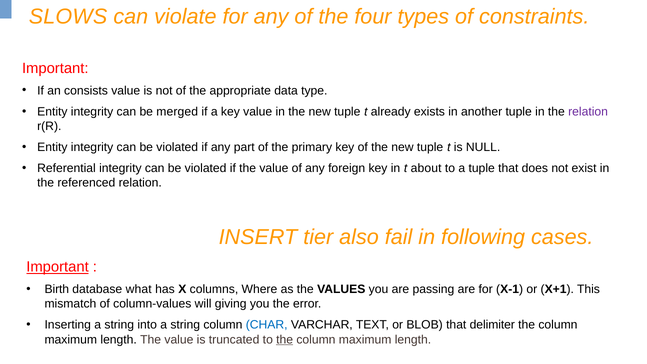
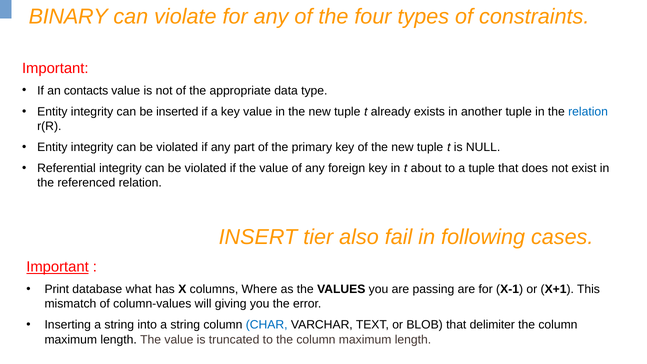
SLOWS: SLOWS -> BINARY
consists: consists -> contacts
merged: merged -> inserted
relation at (588, 112) colour: purple -> blue
Birth: Birth -> Print
the at (285, 339) underline: present -> none
